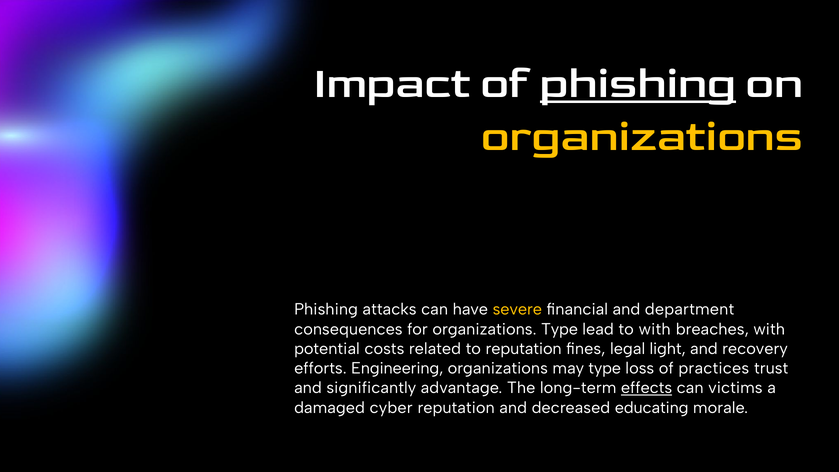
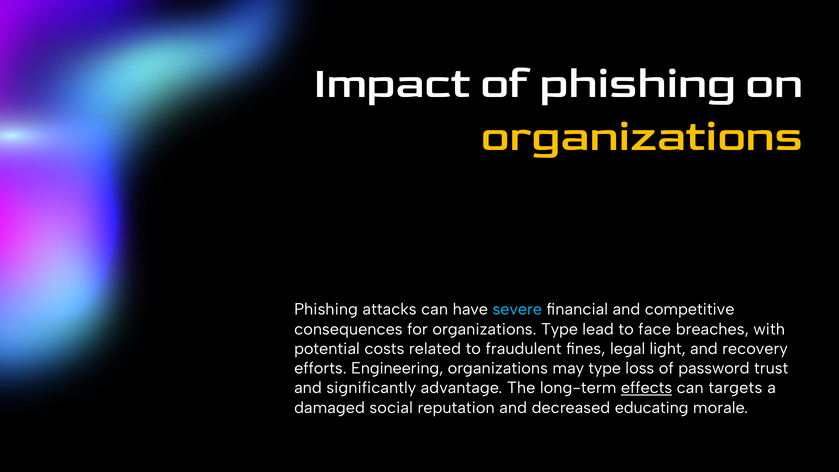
phishing at (638, 83) underline: present -> none
severe colour: yellow -> light blue
department: department -> competitive
to with: with -> face
to reputation: reputation -> fraudulent
practices: practices -> password
victims: victims -> targets
cyber: cyber -> social
